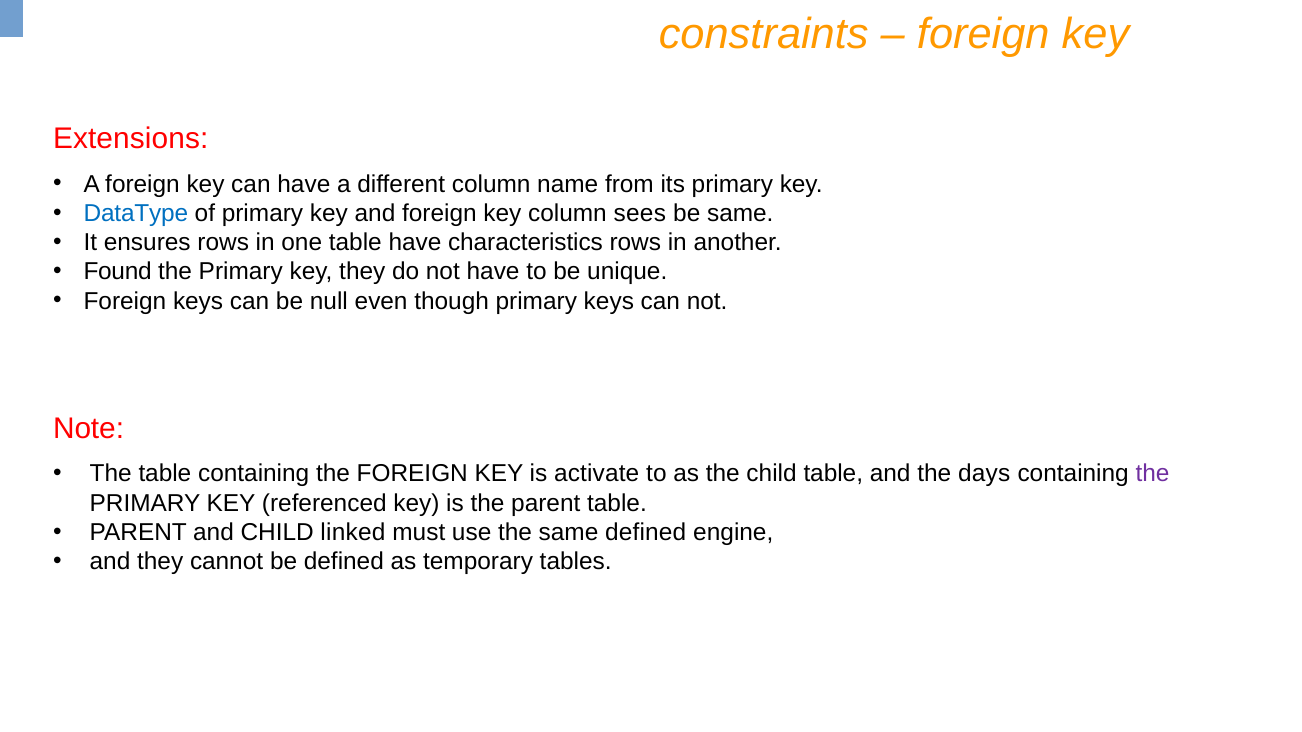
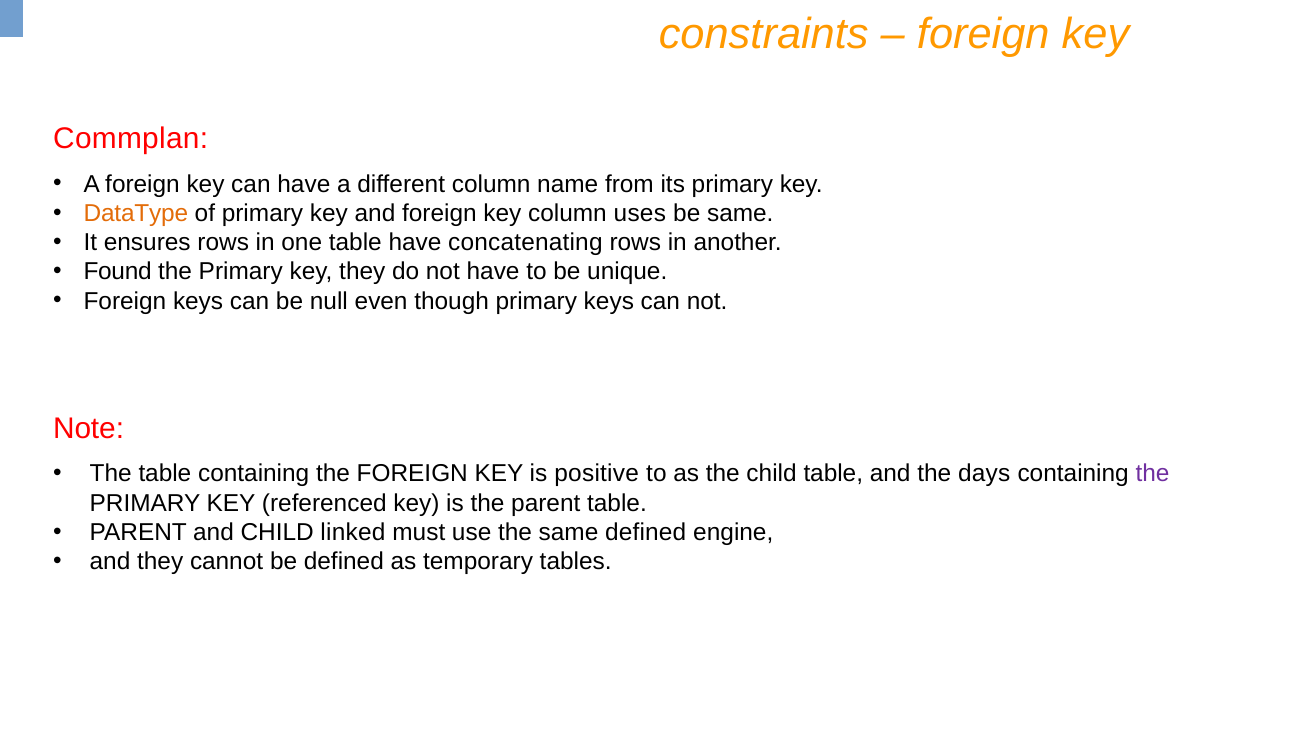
Extensions: Extensions -> Commplan
DataType colour: blue -> orange
sees: sees -> uses
characteristics: characteristics -> concatenating
activate: activate -> positive
